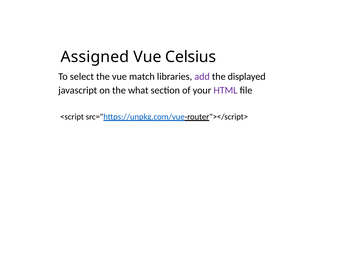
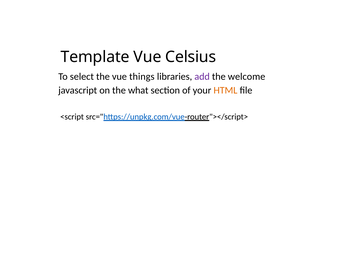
Assigned: Assigned -> Template
match: match -> things
displayed: displayed -> welcome
HTML colour: purple -> orange
